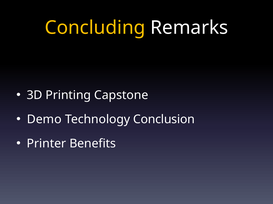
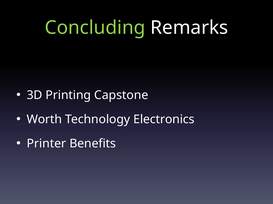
Concluding colour: yellow -> light green
Demo: Demo -> Worth
Conclusion: Conclusion -> Electronics
